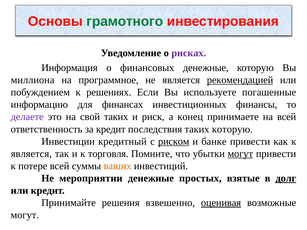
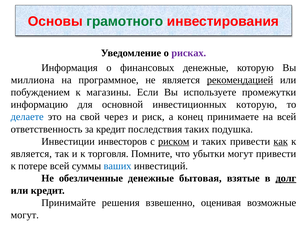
решениях: решениях -> магазины
погашенные: погашенные -> промежутки
финансах: финансах -> основной
инвестиционных финансы: финансы -> которую
делаете colour: purple -> blue
свой таких: таких -> через
таких которую: которую -> подушка
кредитный: кредитный -> инвесторов
и банке: банке -> таких
как underline: none -> present
могут at (240, 154) underline: present -> none
ваших colour: orange -> blue
мероприятии: мероприятии -> обезличенные
простых: простых -> бытовая
оценивая underline: present -> none
